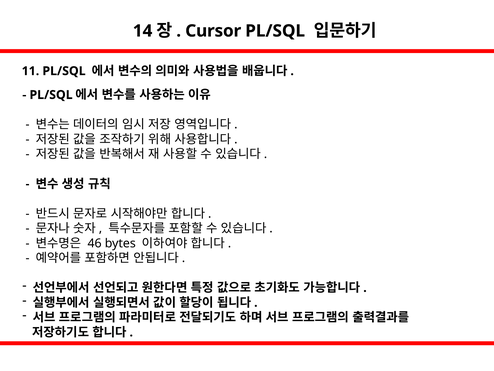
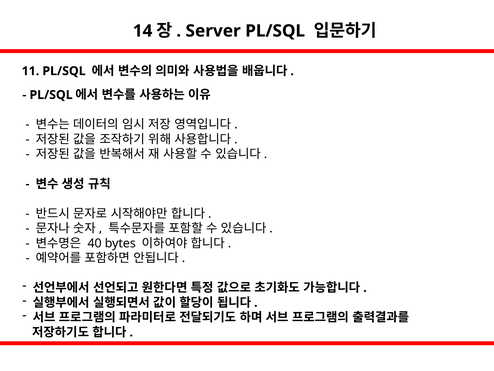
Cursor: Cursor -> Server
46: 46 -> 40
